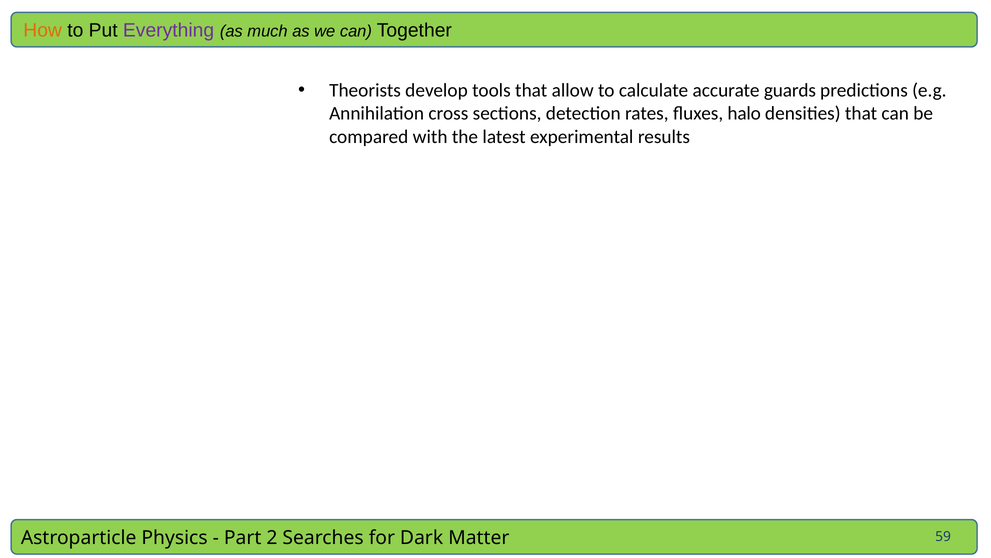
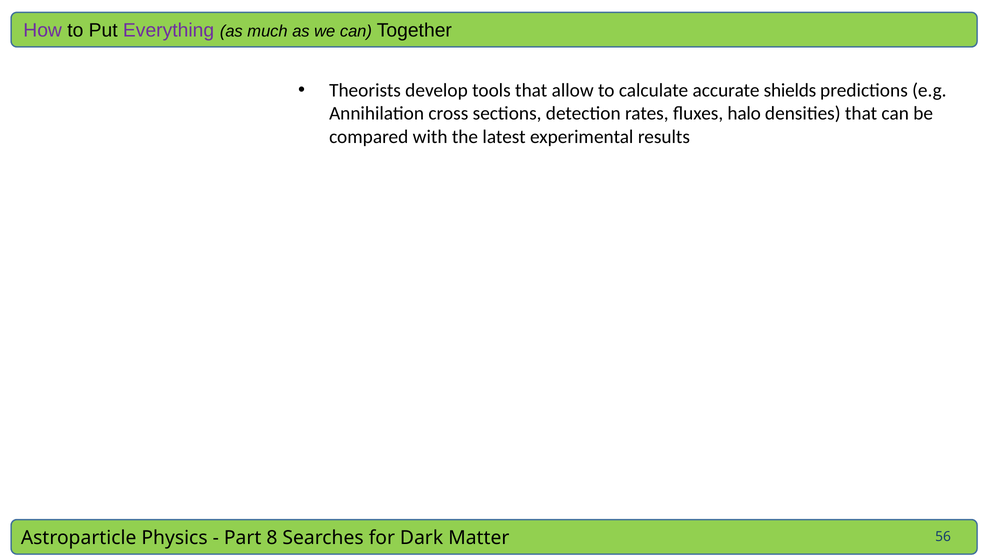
How colour: orange -> purple
guards: guards -> shields
2: 2 -> 8
59: 59 -> 56
